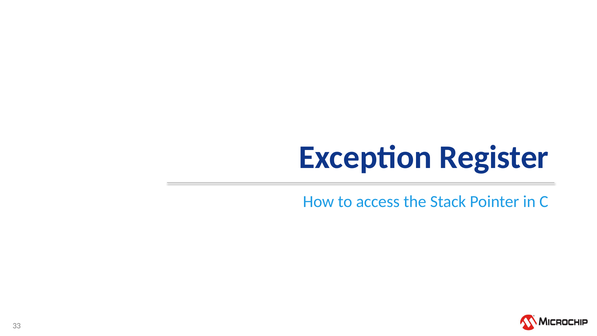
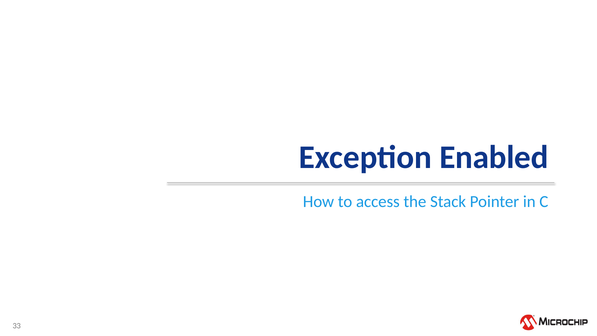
Register: Register -> Enabled
